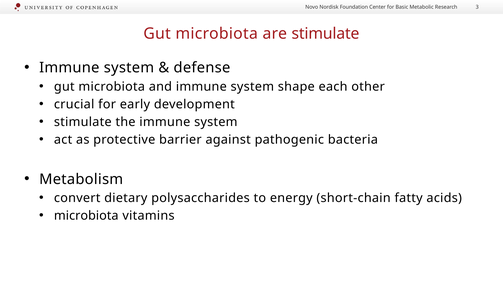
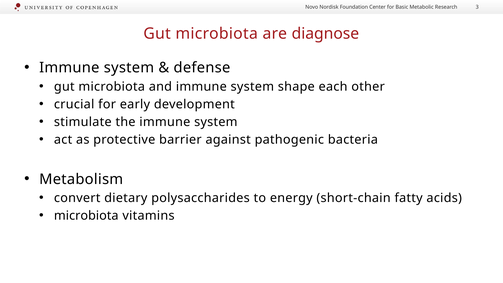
are stimulate: stimulate -> diagnose
